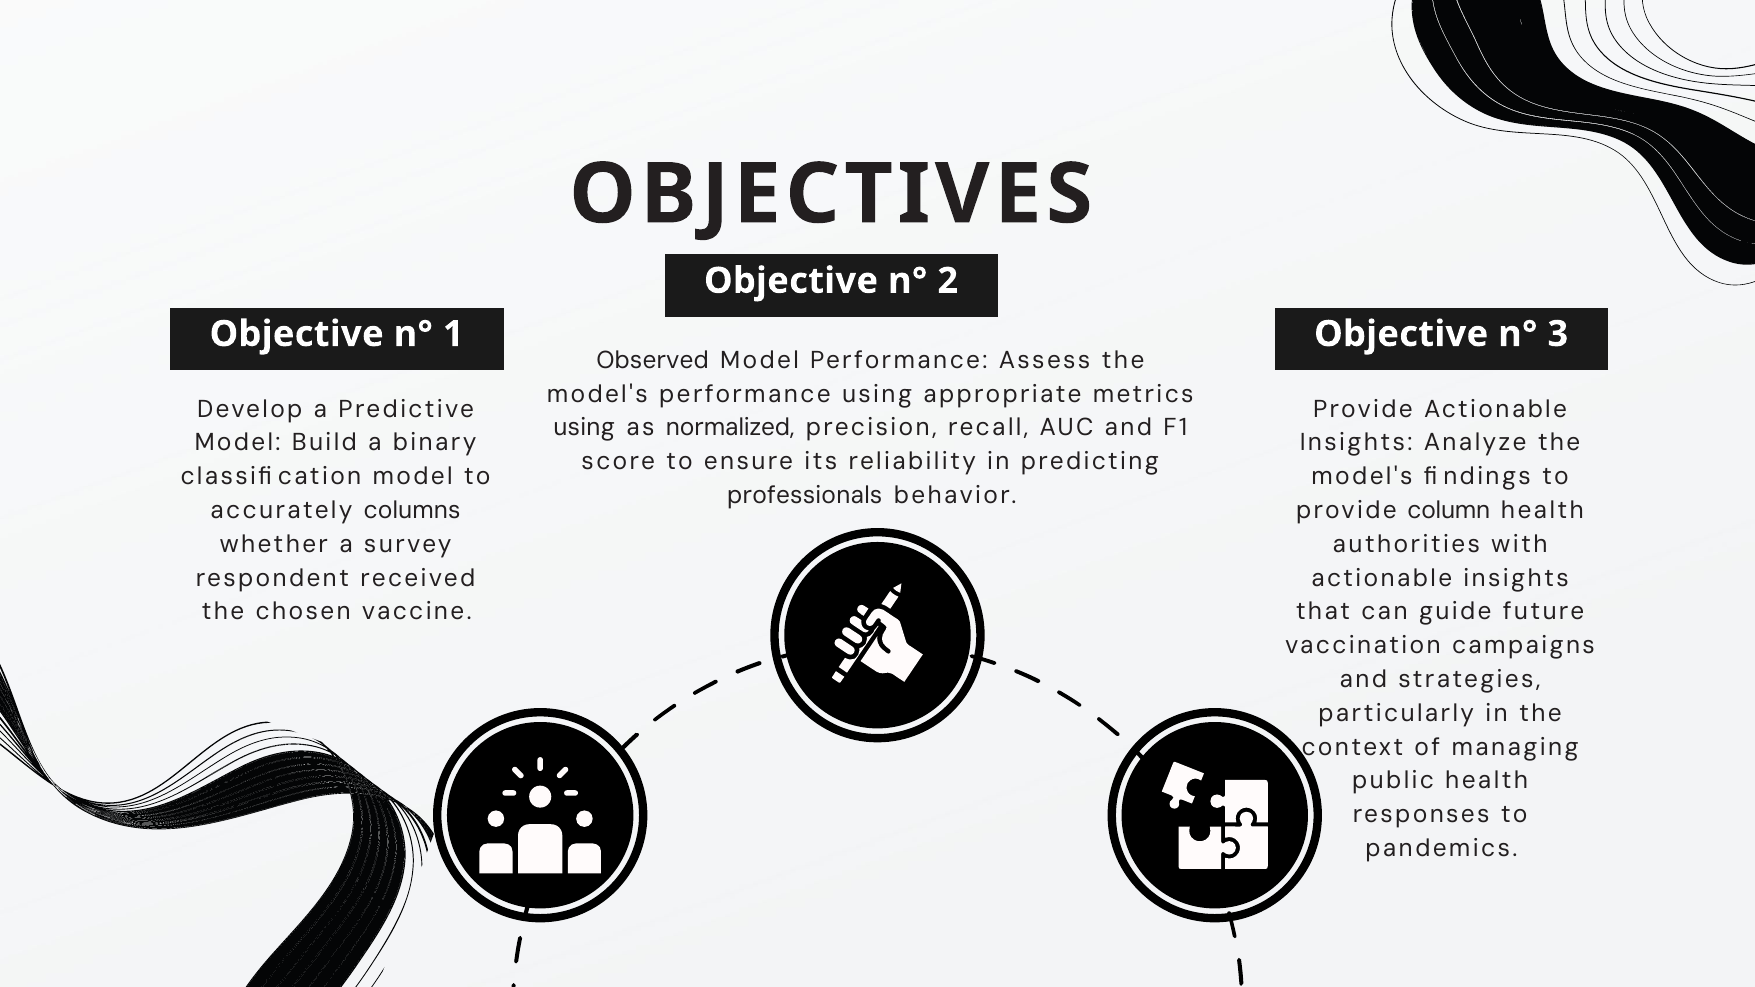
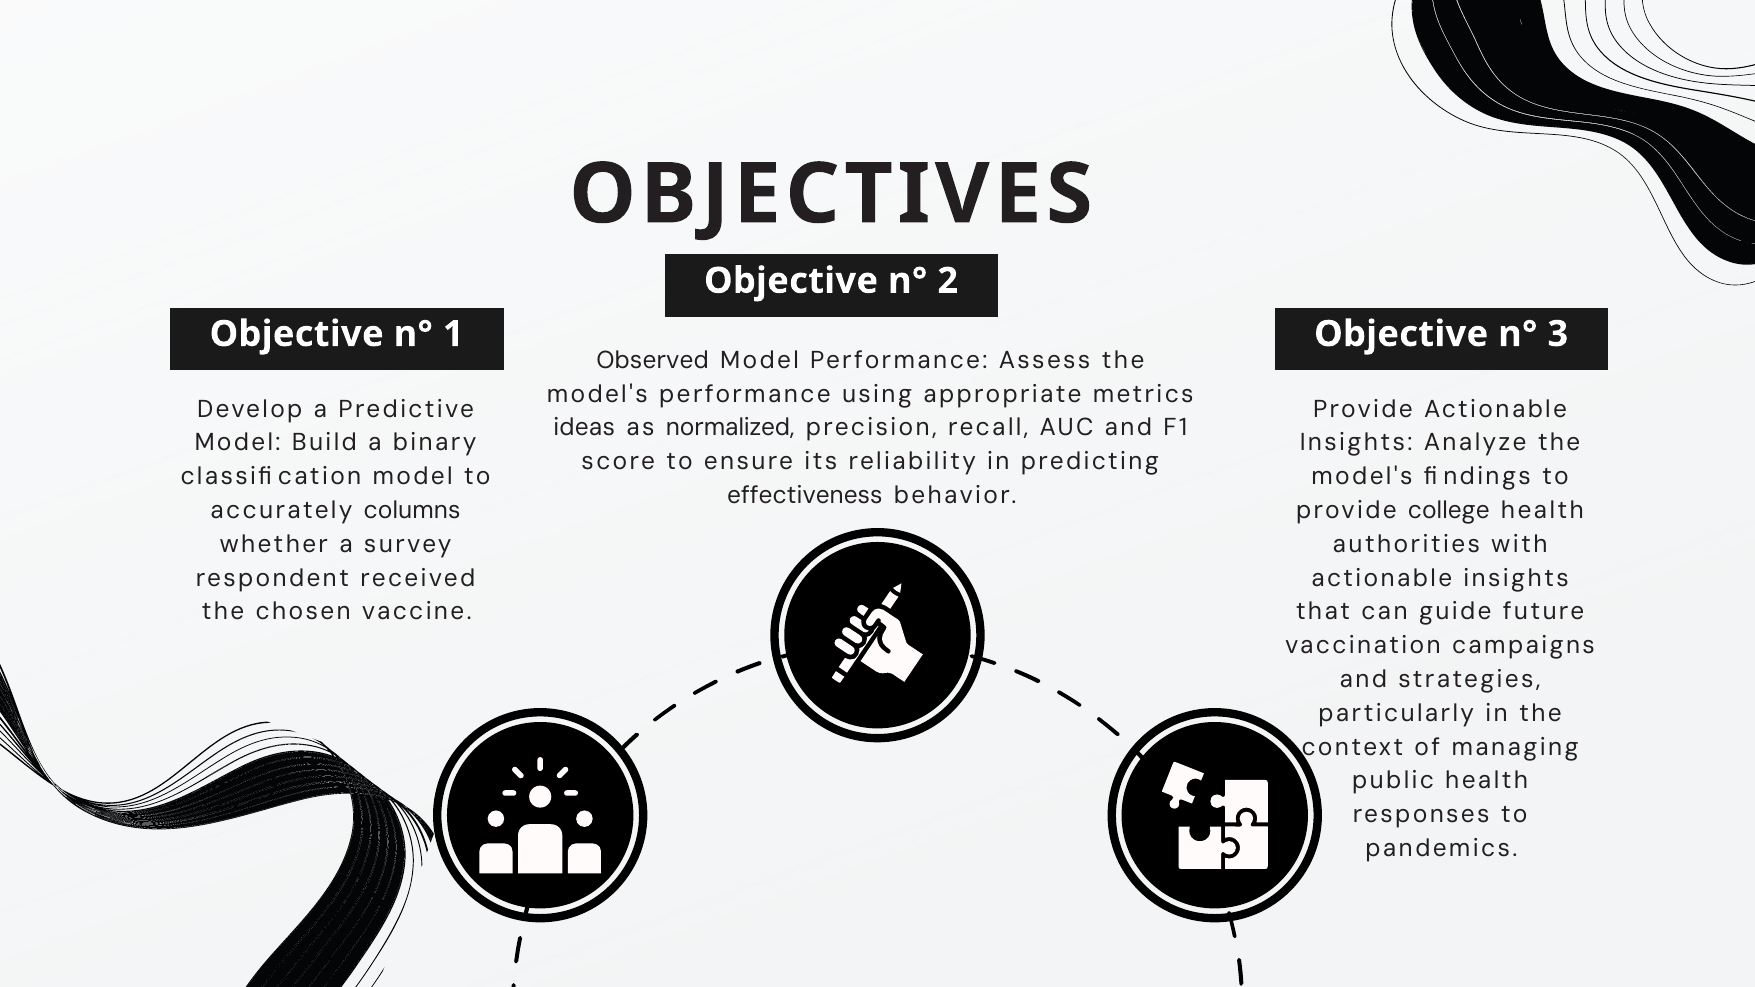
using at (584, 428): using -> ideas
professionals: professionals -> effectiveness
column: column -> college
